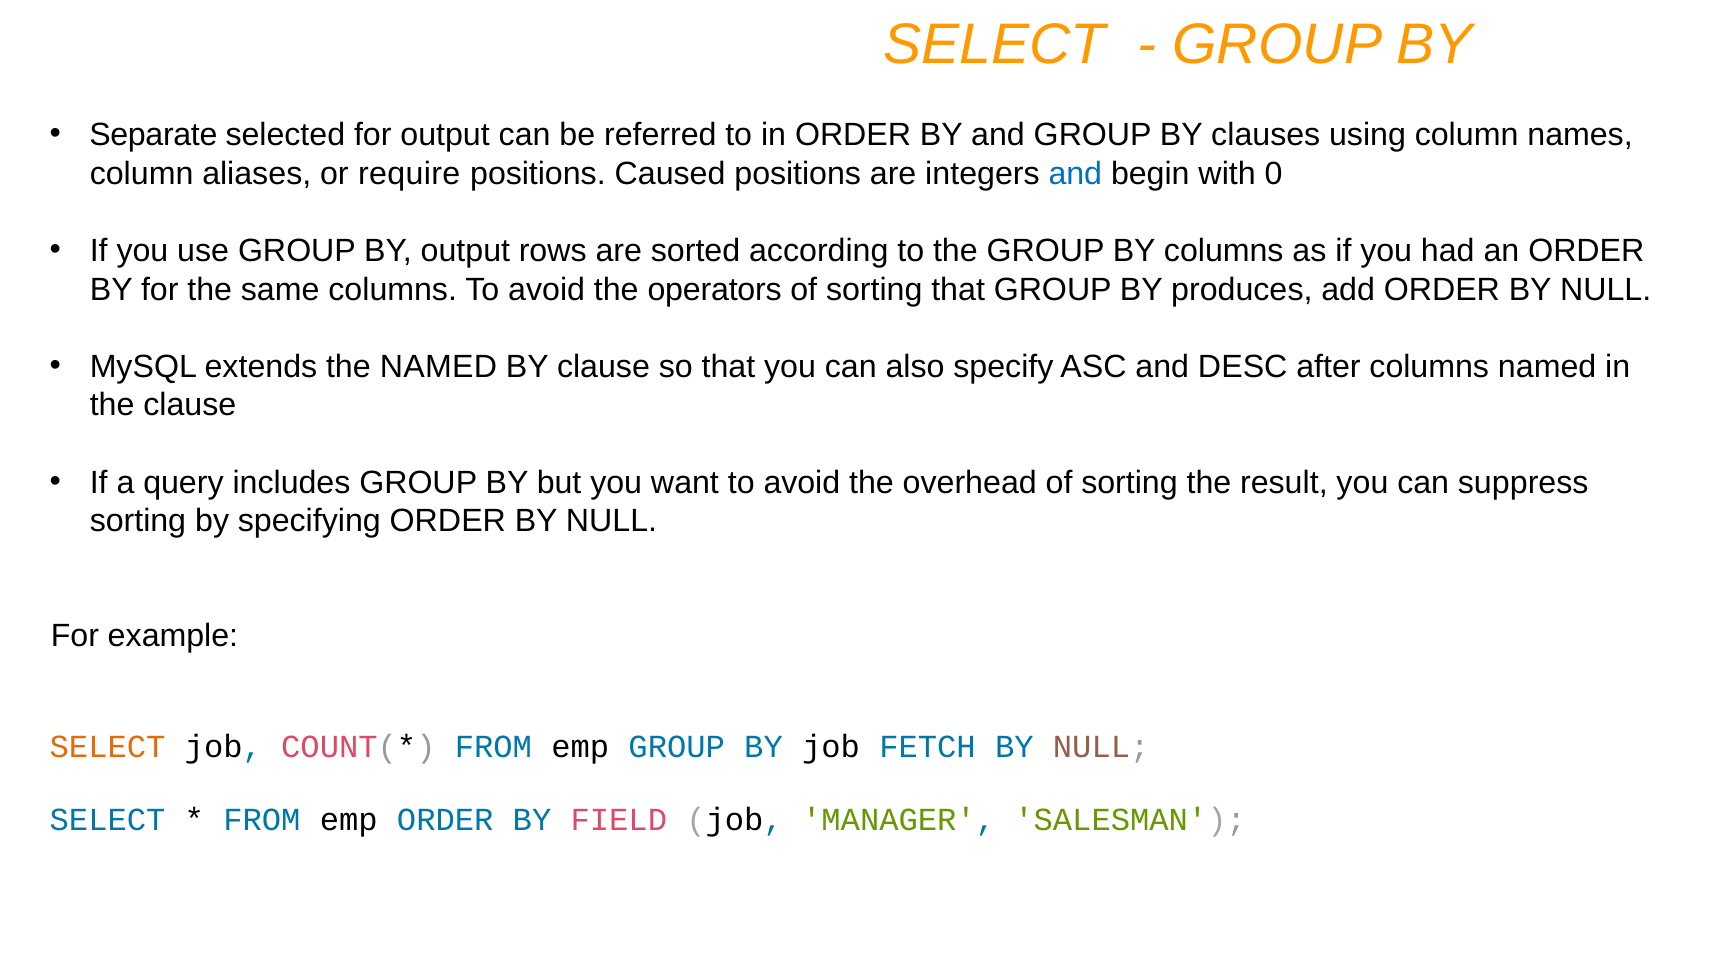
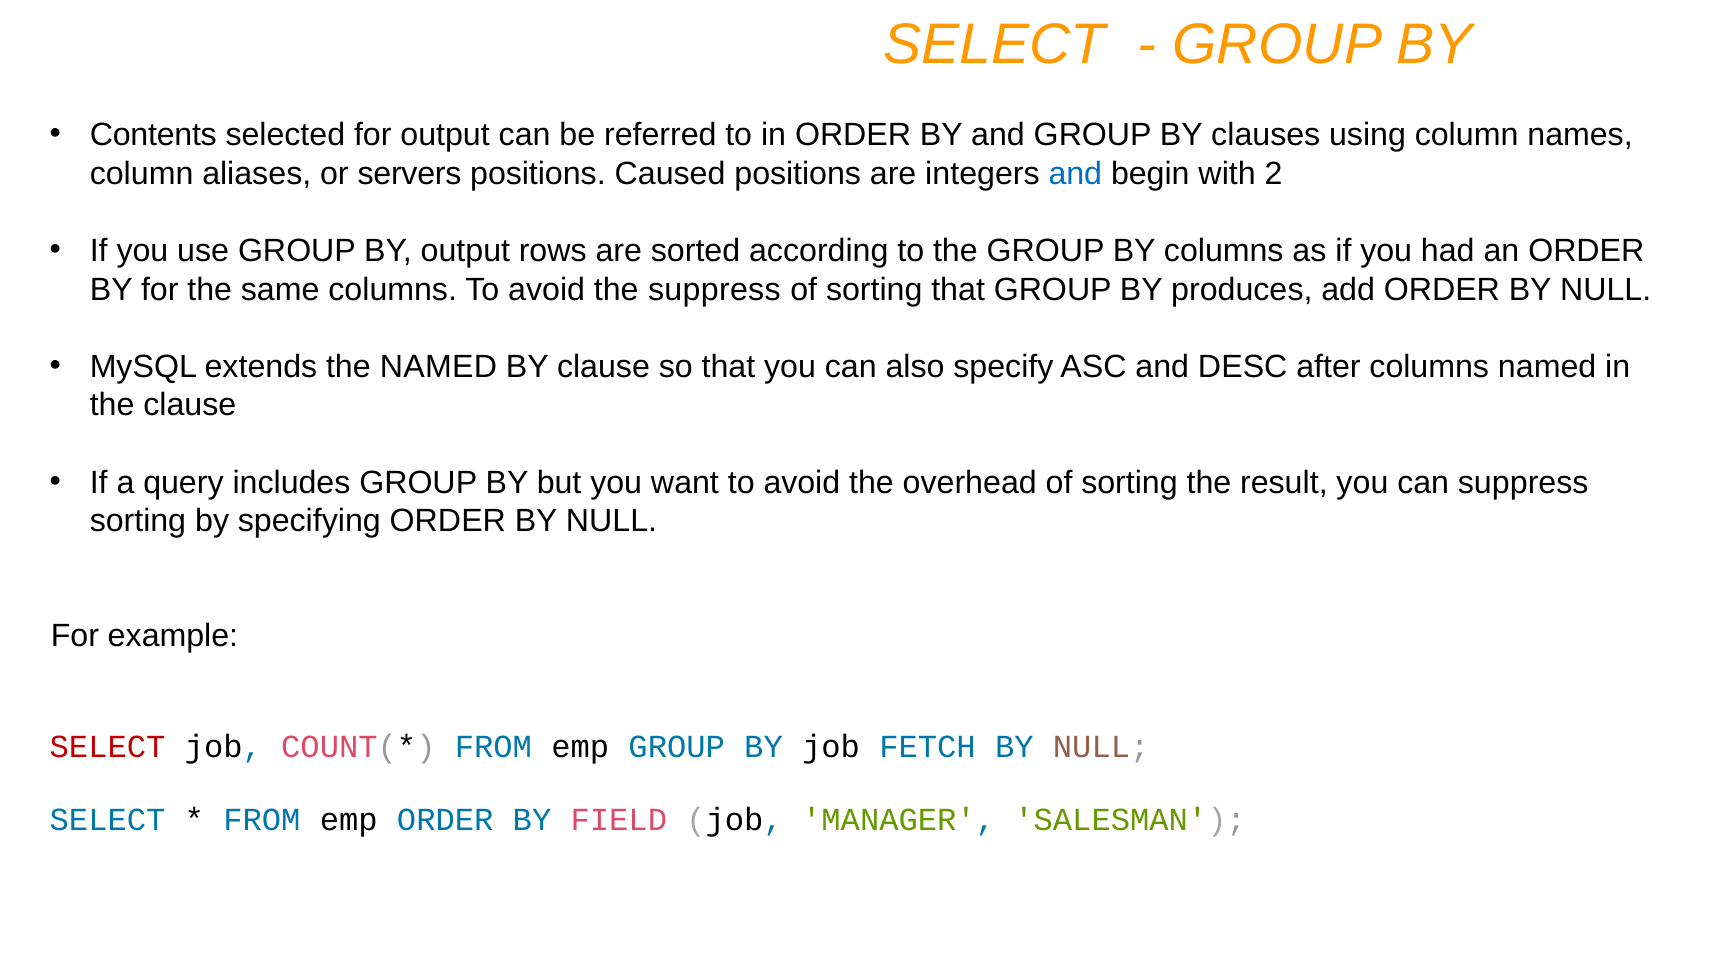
Separate: Separate -> Contents
require: require -> servers
0: 0 -> 2
the operators: operators -> suppress
SELECT at (108, 747) colour: orange -> red
